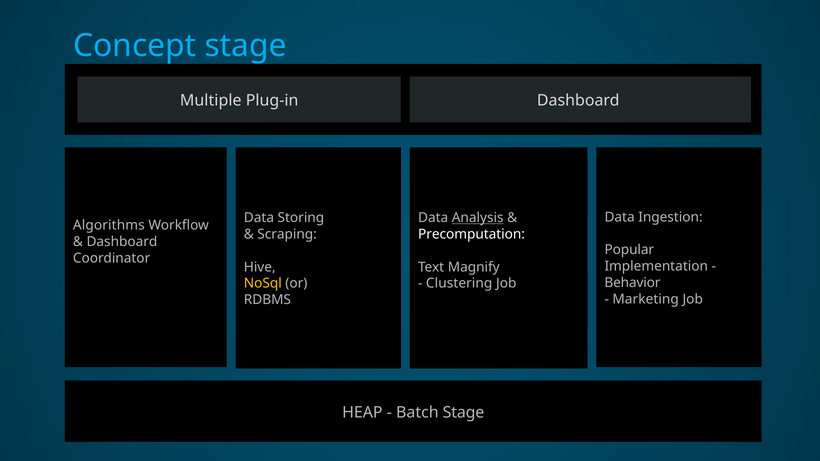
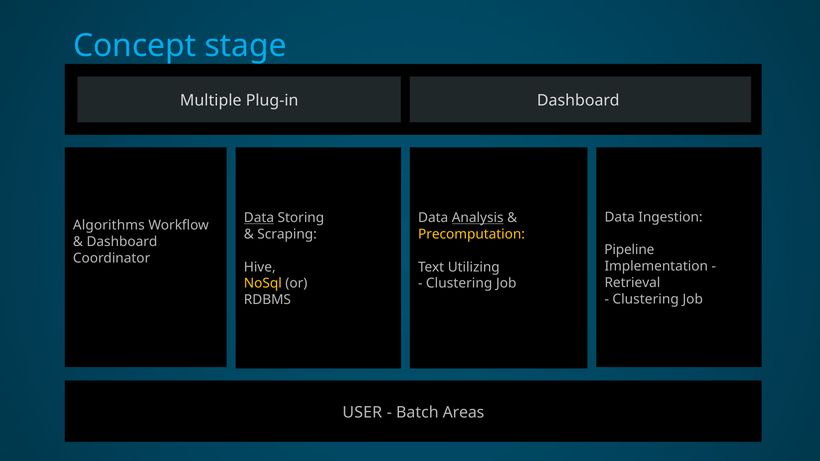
Data at (259, 218) underline: none -> present
Precomputation colour: white -> yellow
Popular: Popular -> Pipeline
Magnify: Magnify -> Utilizing
Behavior: Behavior -> Retrieval
Marketing at (646, 299): Marketing -> Clustering
HEAP: HEAP -> USER
Batch Stage: Stage -> Areas
